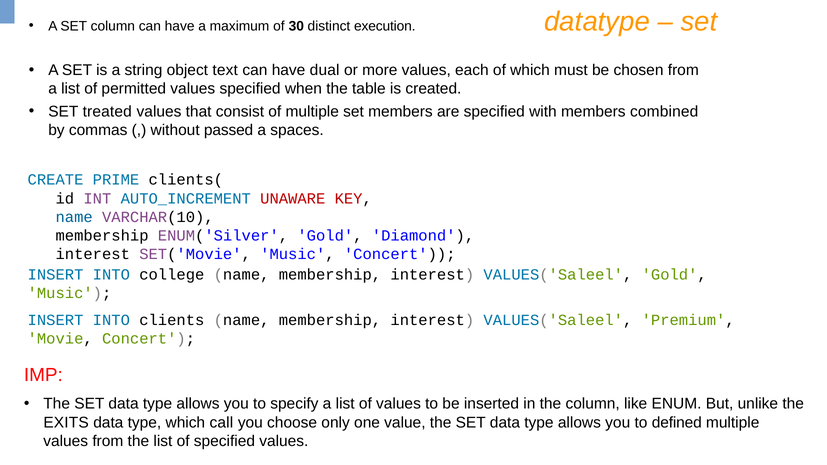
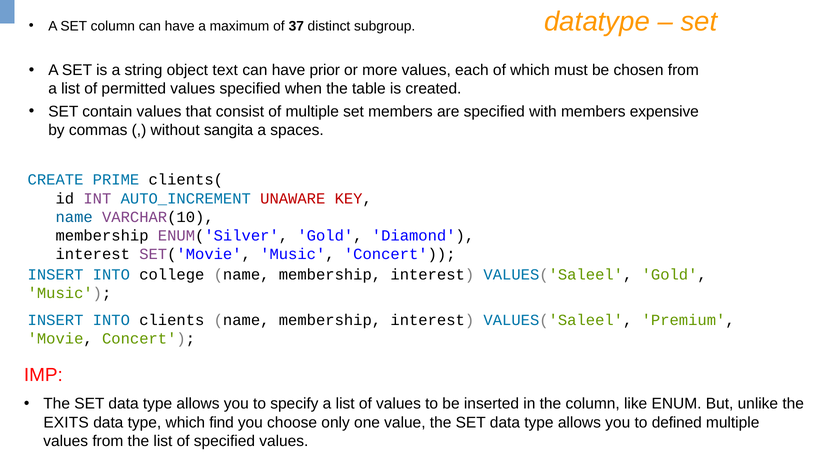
30: 30 -> 37
execution: execution -> subgroup
dual: dual -> prior
treated: treated -> contain
combined: combined -> expensive
passed: passed -> sangita
call: call -> find
